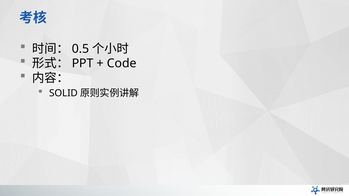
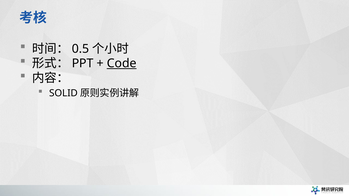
Code underline: none -> present
